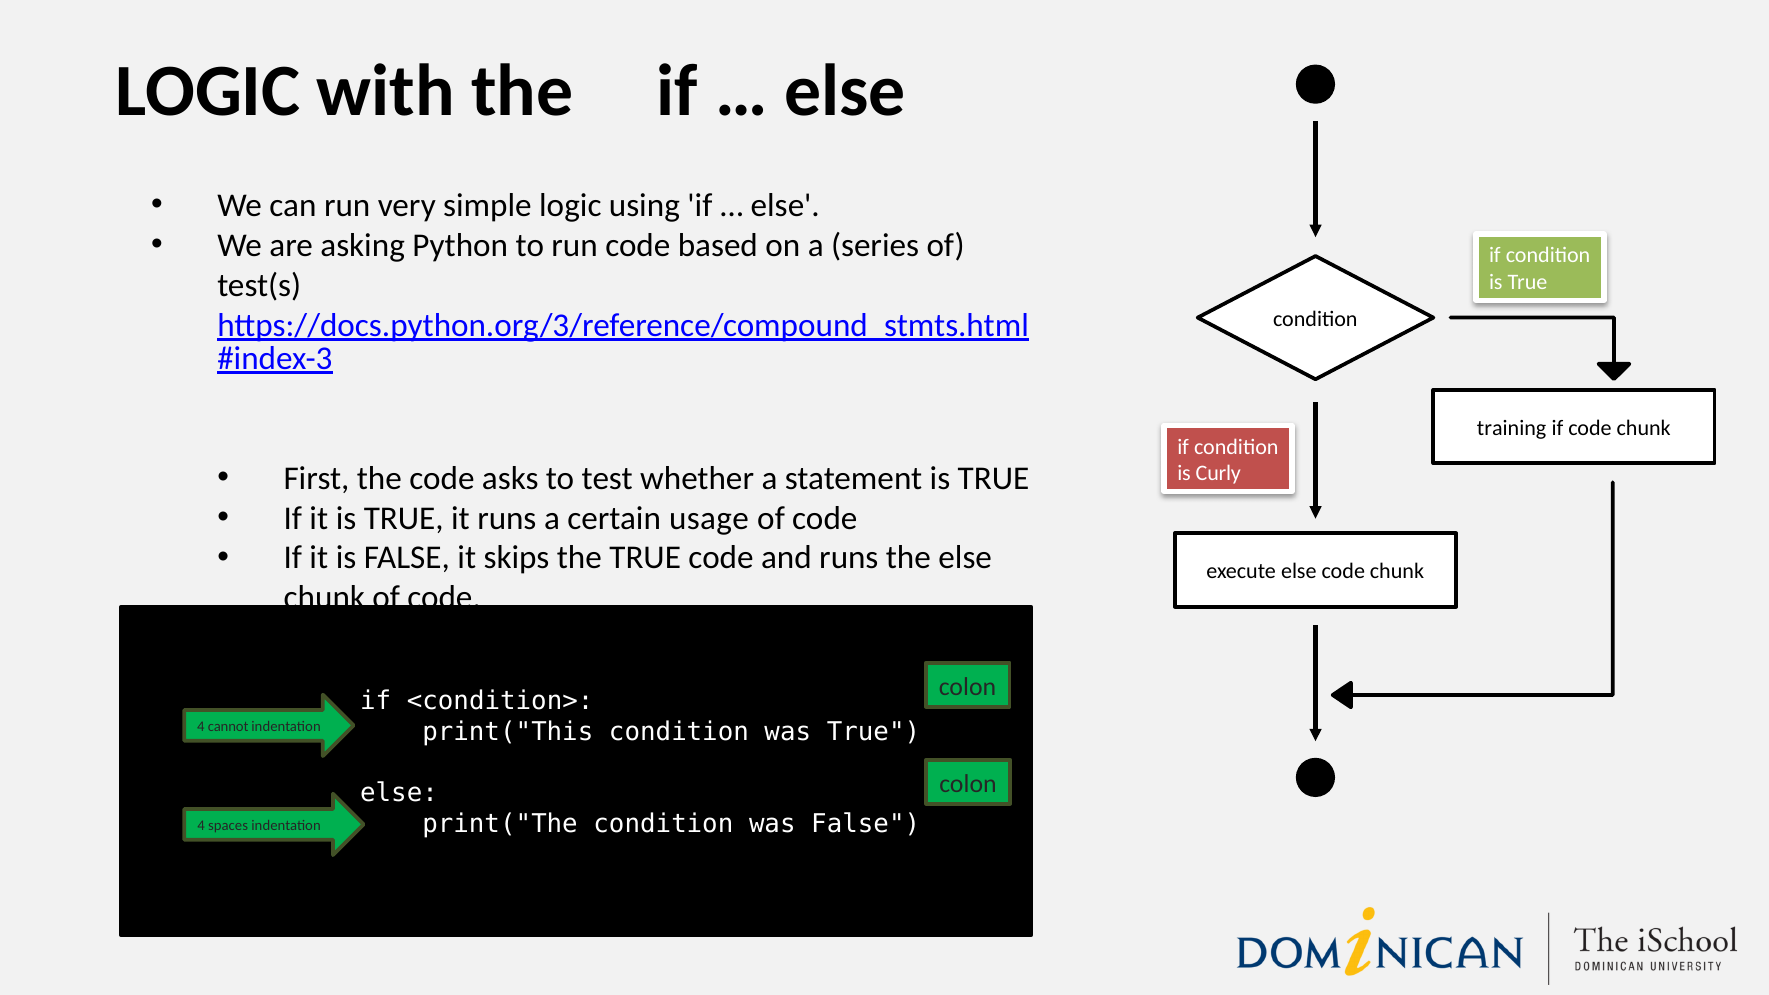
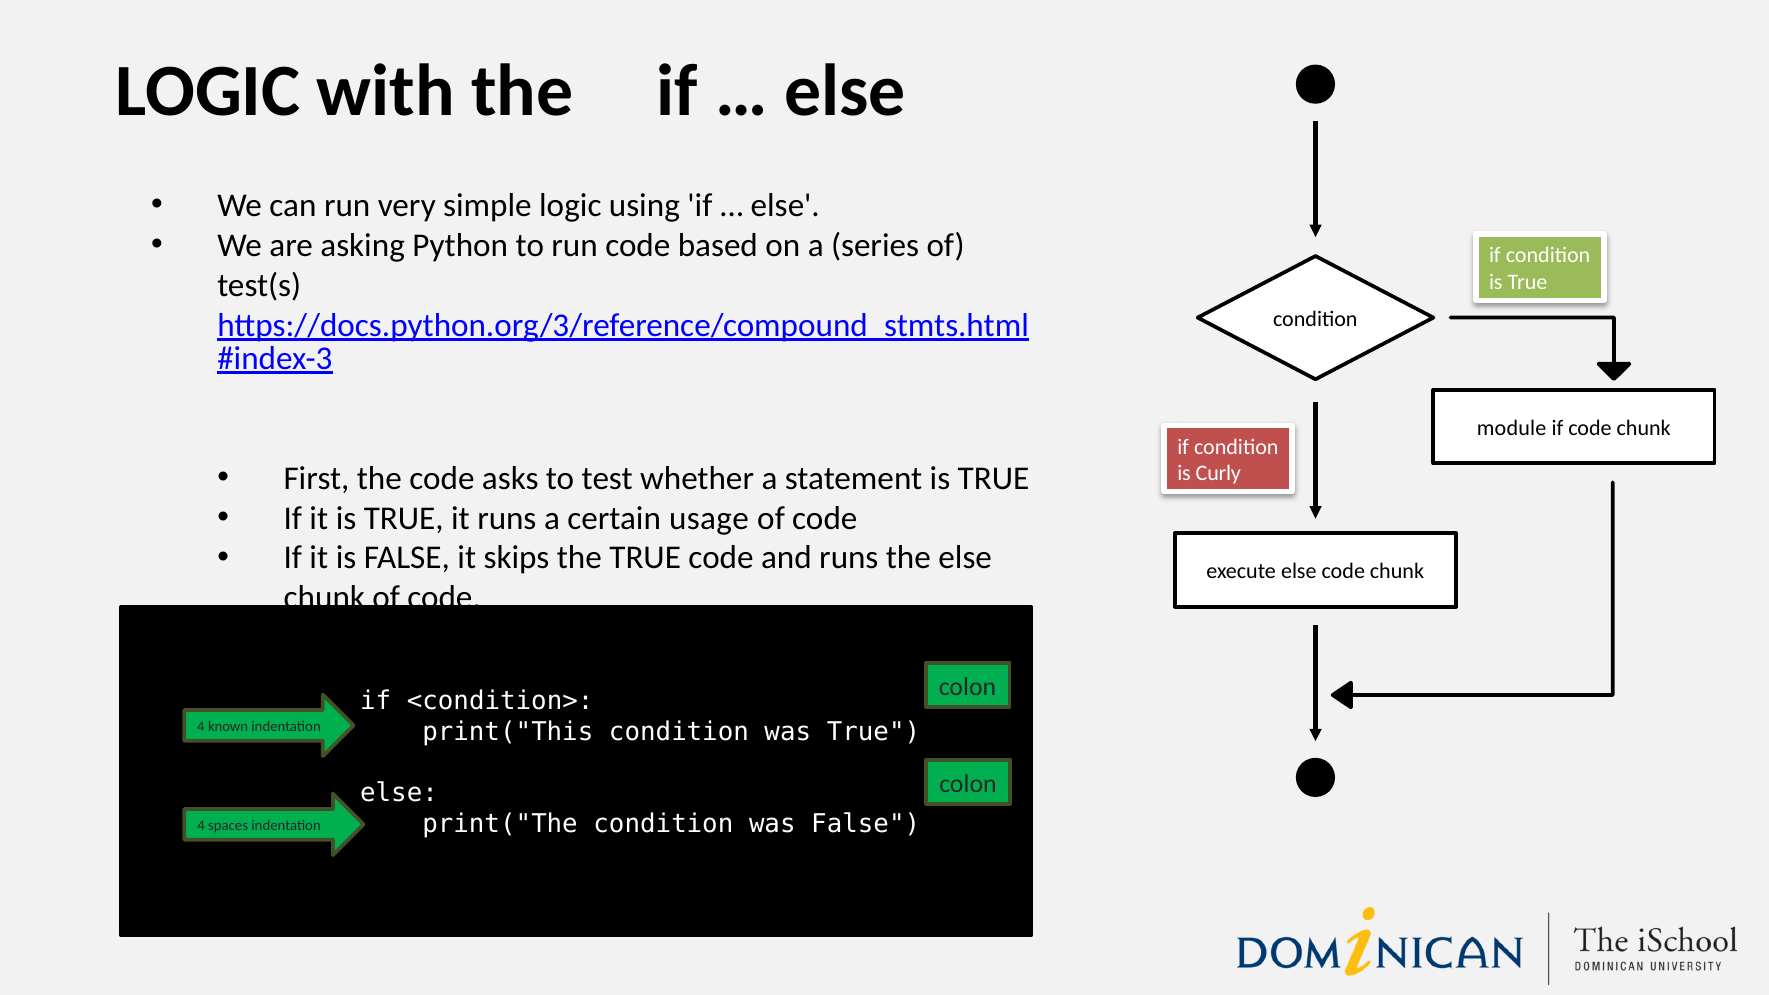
training: training -> module
cannot: cannot -> known
